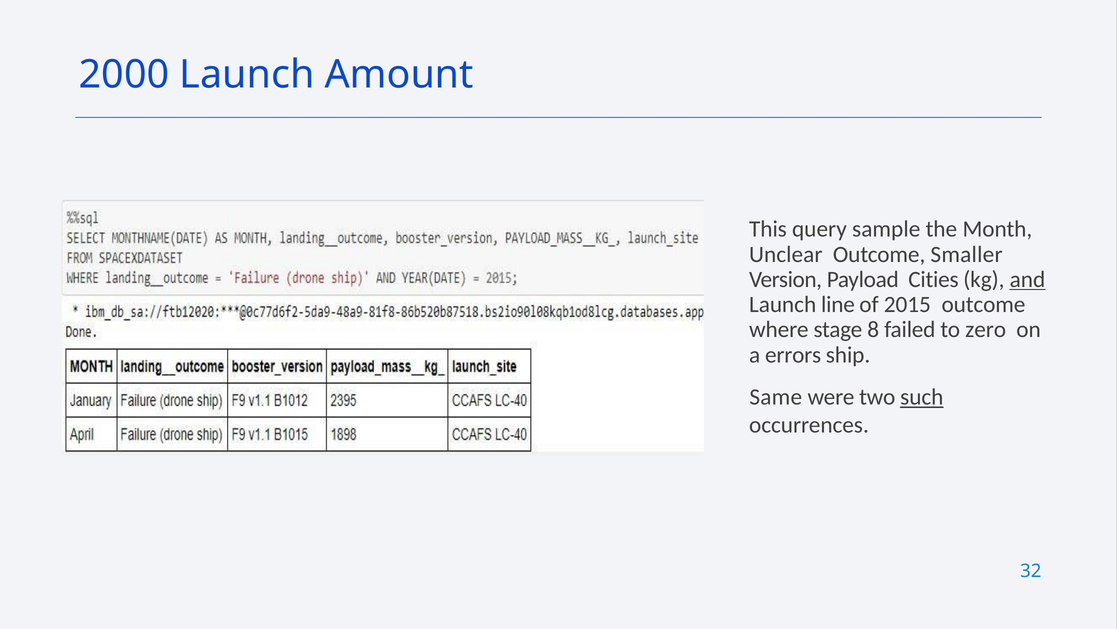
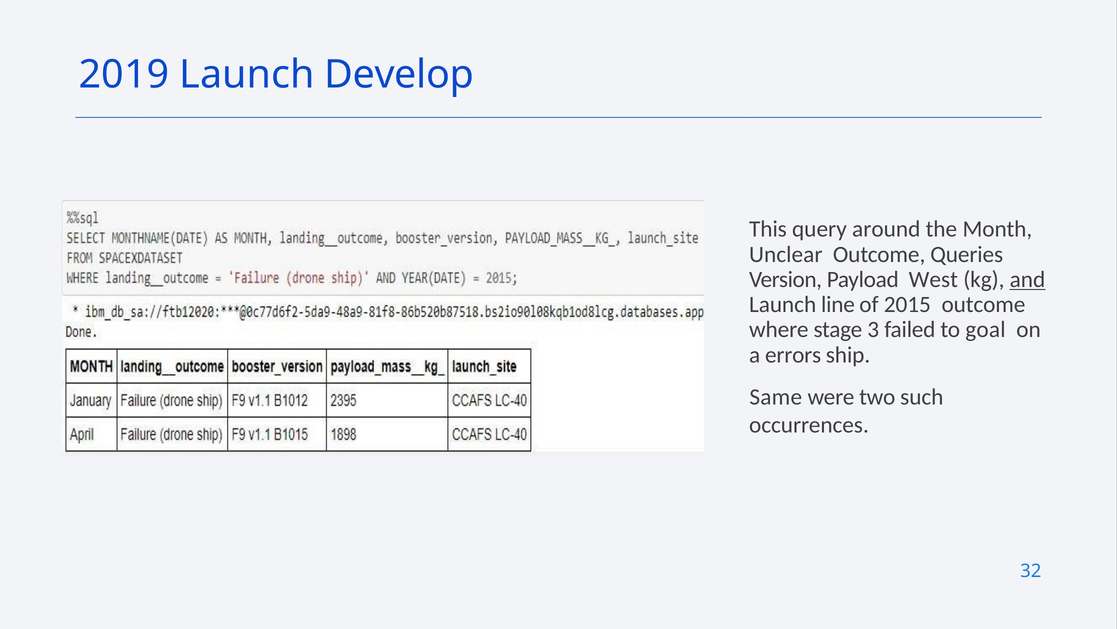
2000: 2000 -> 2019
Amount: Amount -> Develop
sample: sample -> around
Smaller: Smaller -> Queries
Cities: Cities -> West
8: 8 -> 3
zero: zero -> goal
such underline: present -> none
